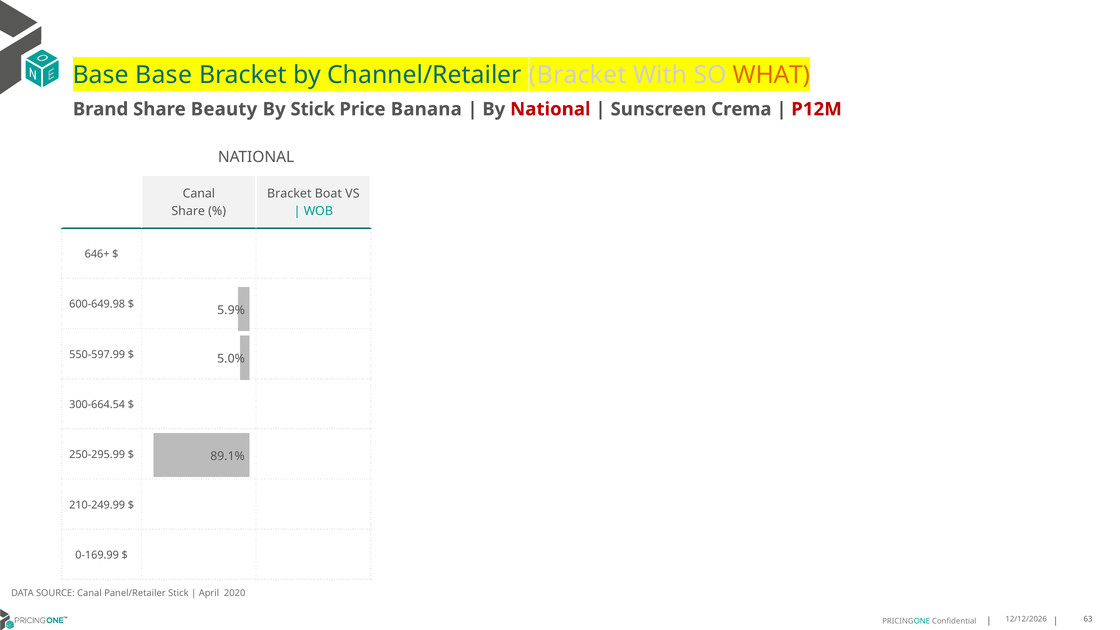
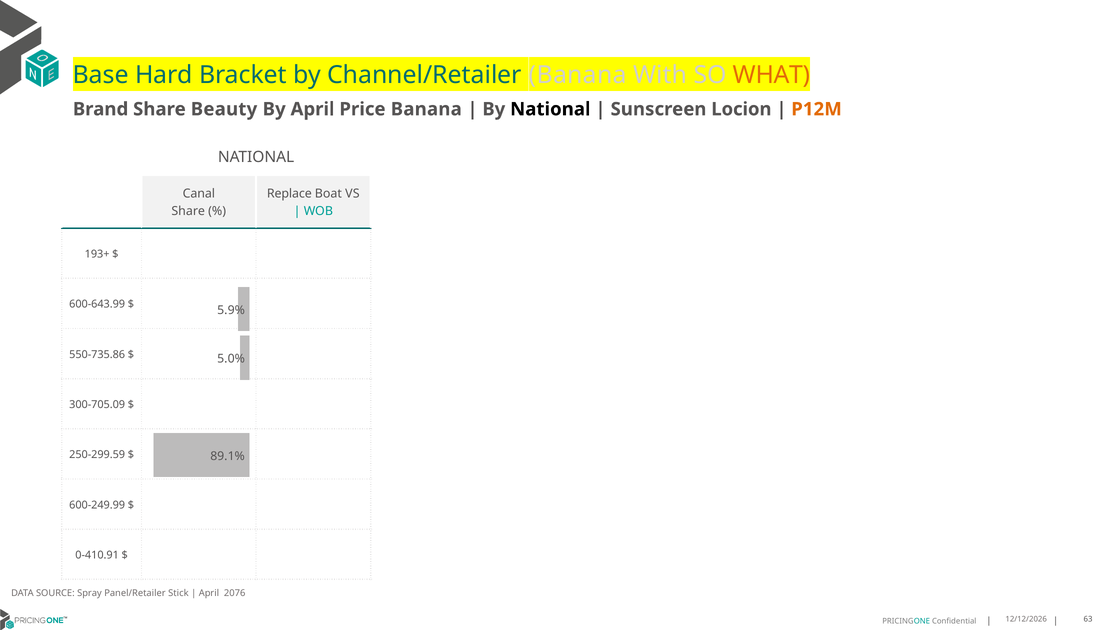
Base Base: Base -> Hard
Channel/Retailer Bracket: Bracket -> Banana
By Stick: Stick -> April
National at (550, 109) colour: red -> black
Crema: Crema -> Locion
P12M colour: red -> orange
Bracket at (289, 194): Bracket -> Replace
646+: 646+ -> 193+
600-649.98: 600-649.98 -> 600-643.99
550-597.99: 550-597.99 -> 550-735.86
300-664.54: 300-664.54 -> 300-705.09
250-295.99: 250-295.99 -> 250-299.59
210-249.99: 210-249.99 -> 600-249.99
0-169.99: 0-169.99 -> 0-410.91
SOURCE Canal: Canal -> Spray
2020: 2020 -> 2076
